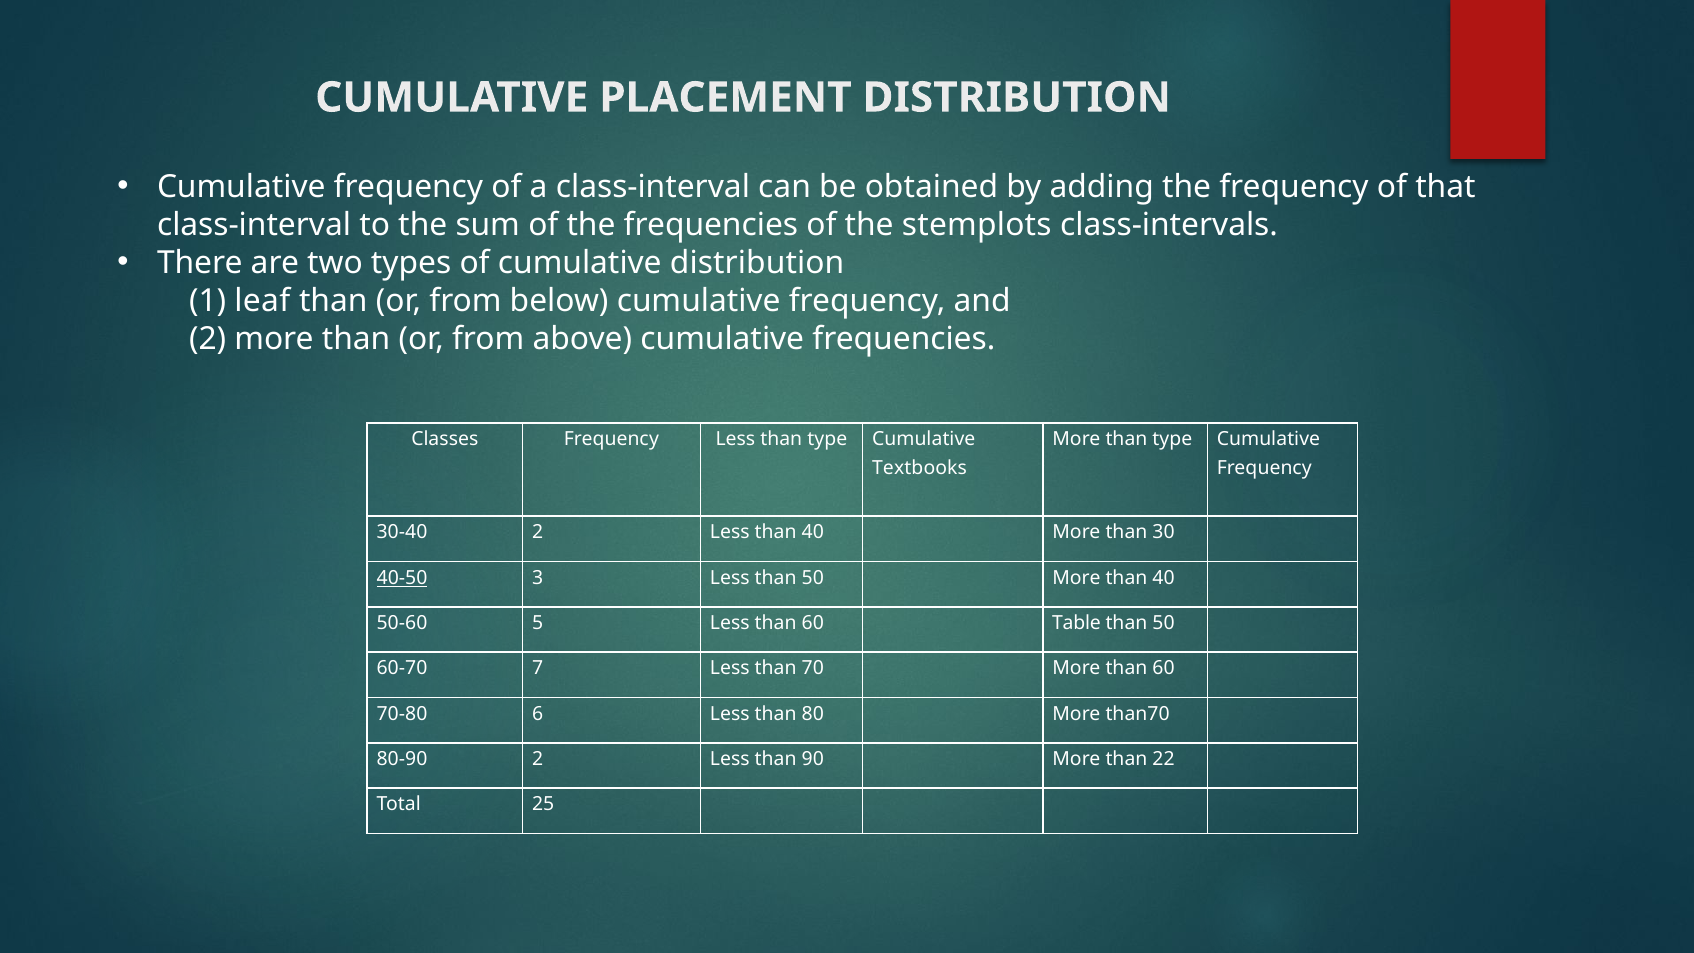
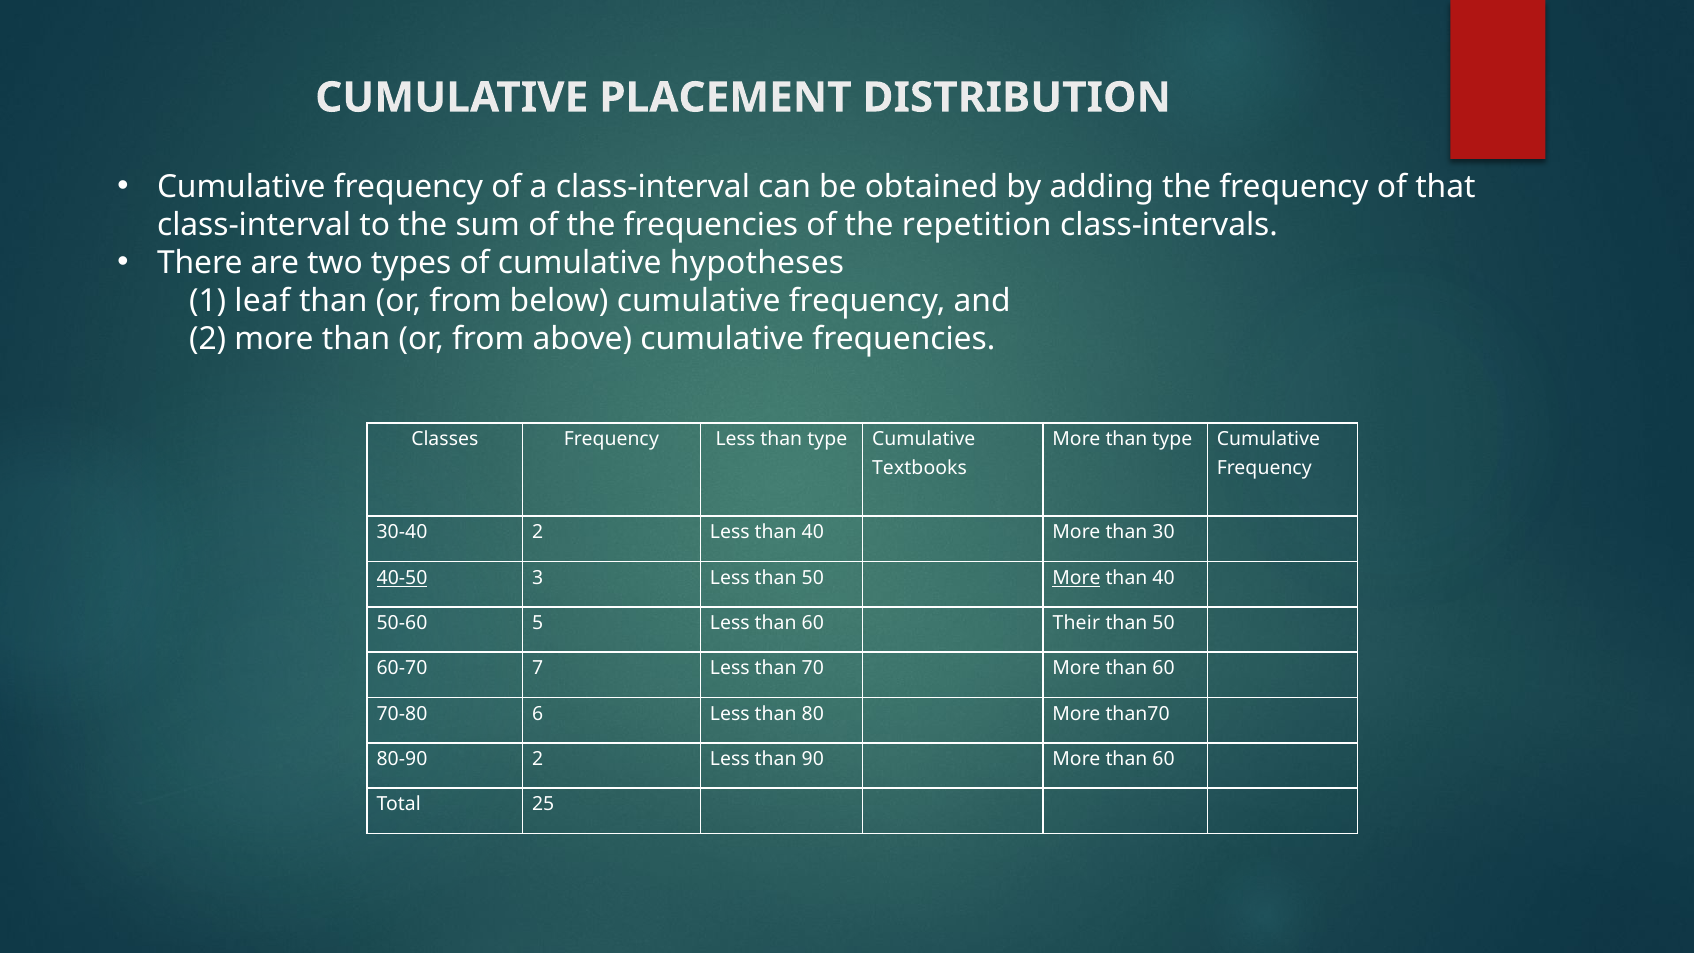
stemplots: stemplots -> repetition
cumulative distribution: distribution -> hypotheses
More at (1076, 578) underline: none -> present
Table: Table -> Their
90 More than 22: 22 -> 60
